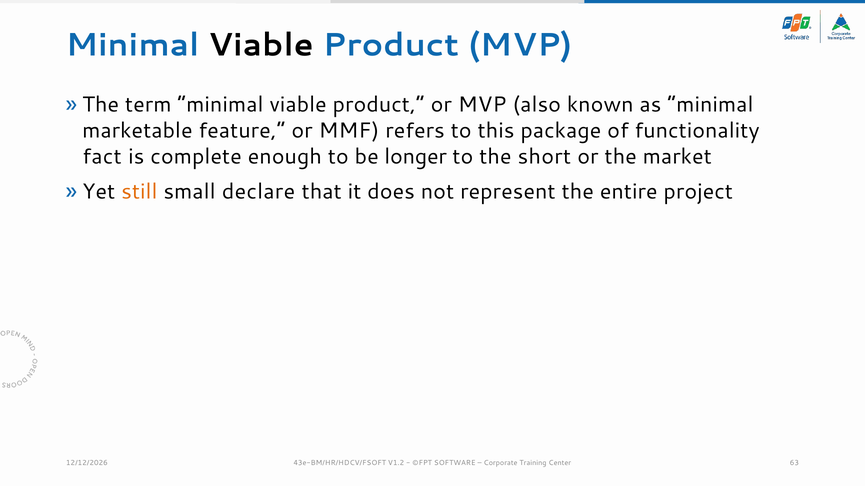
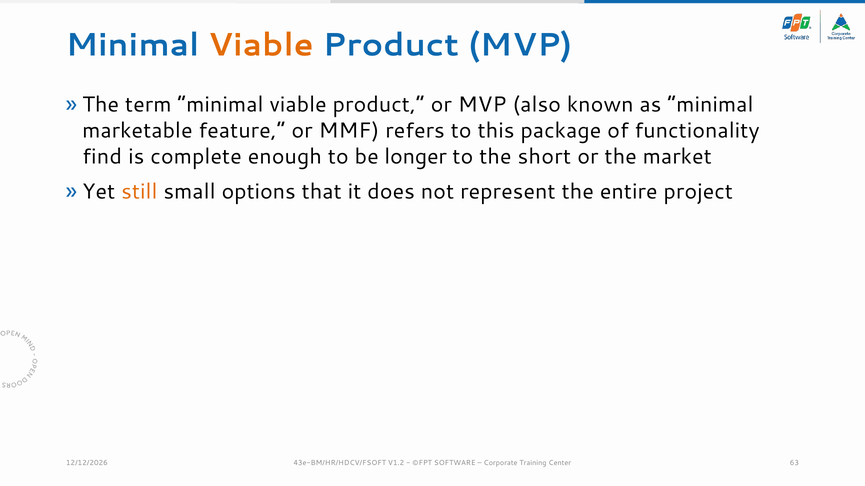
Viable at (261, 45) colour: black -> orange
fact: fact -> find
declare: declare -> options
